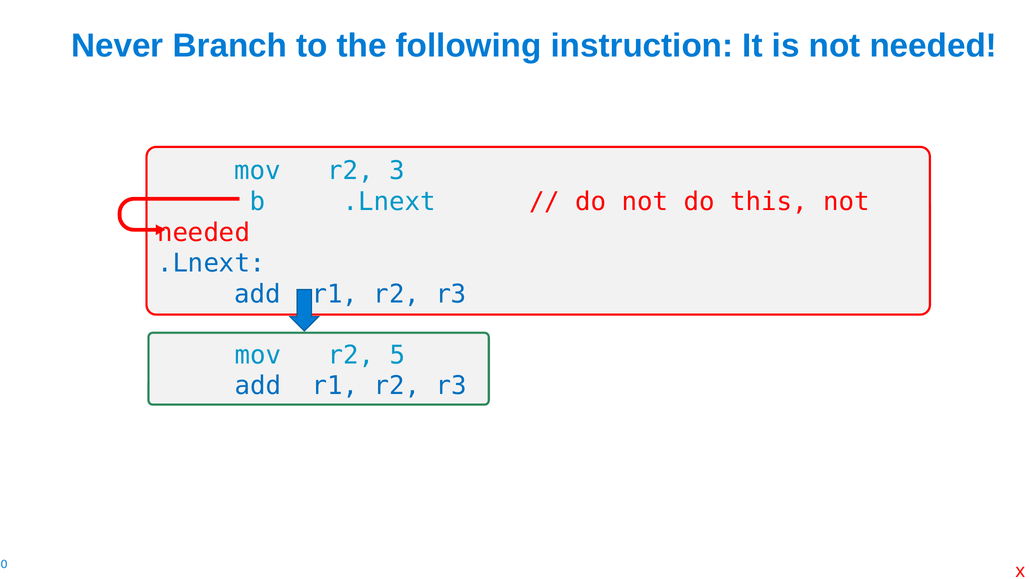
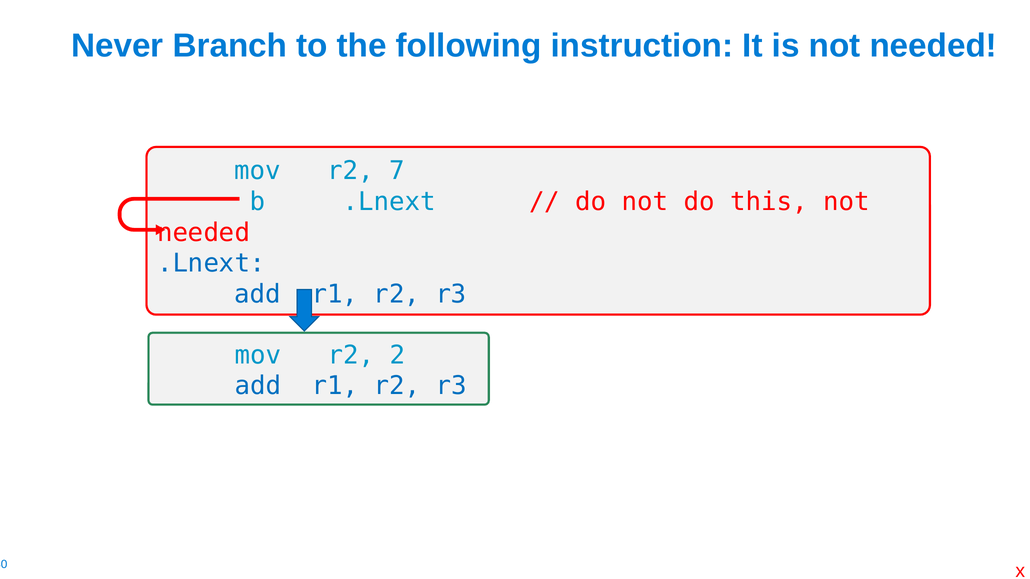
3: 3 -> 7
5: 5 -> 2
